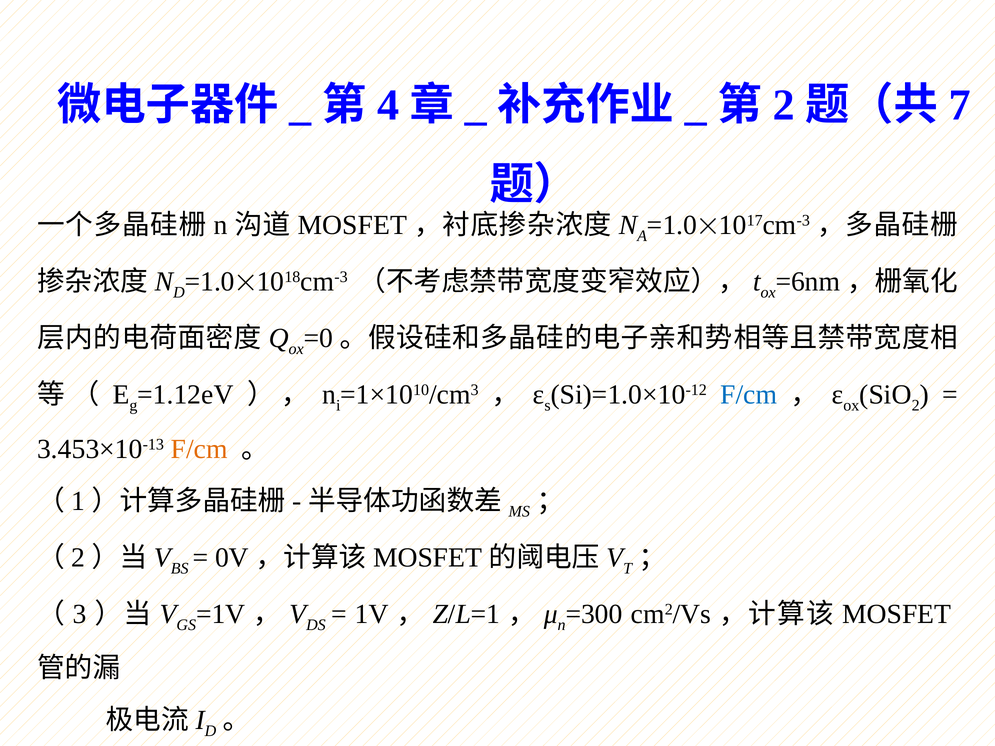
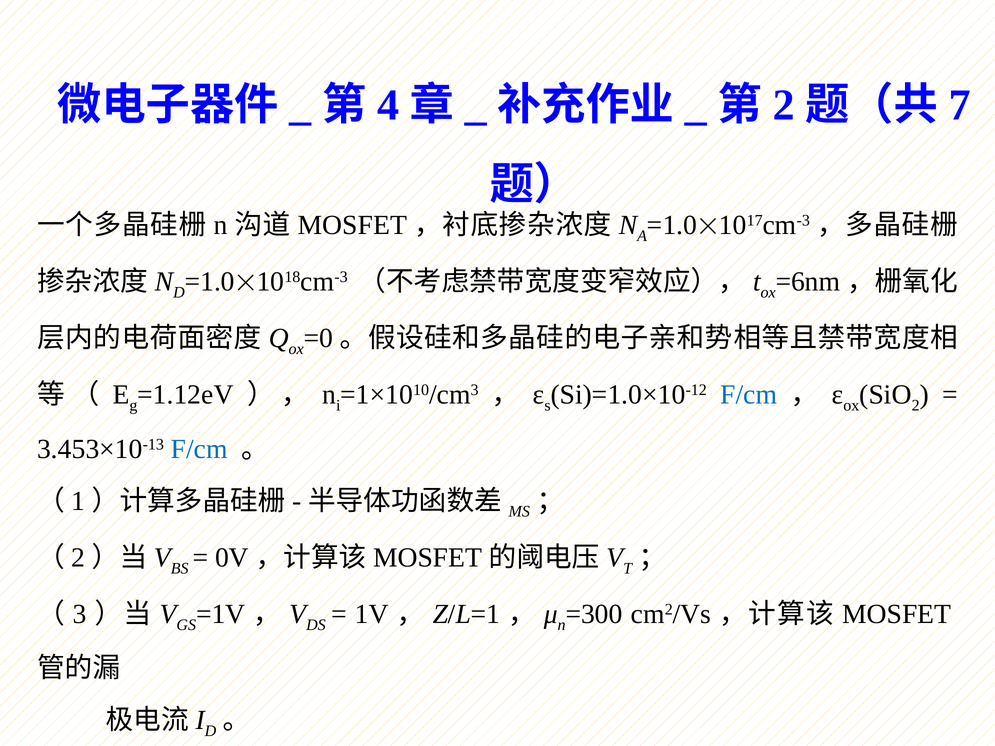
F/cm at (199, 449) colour: orange -> blue
